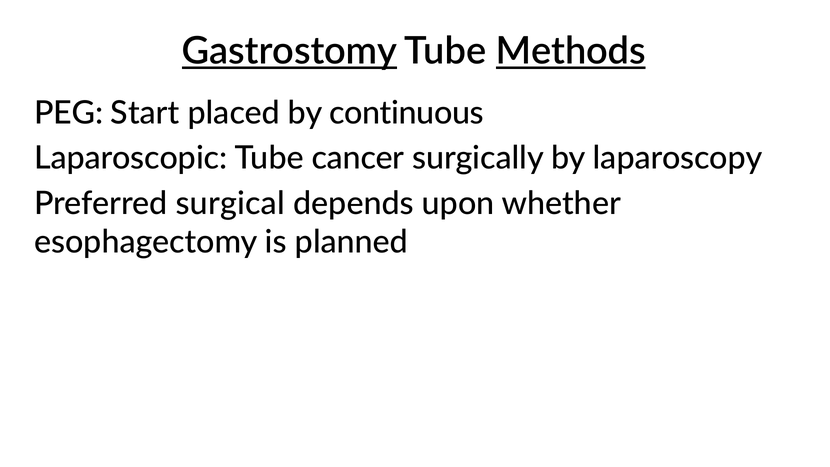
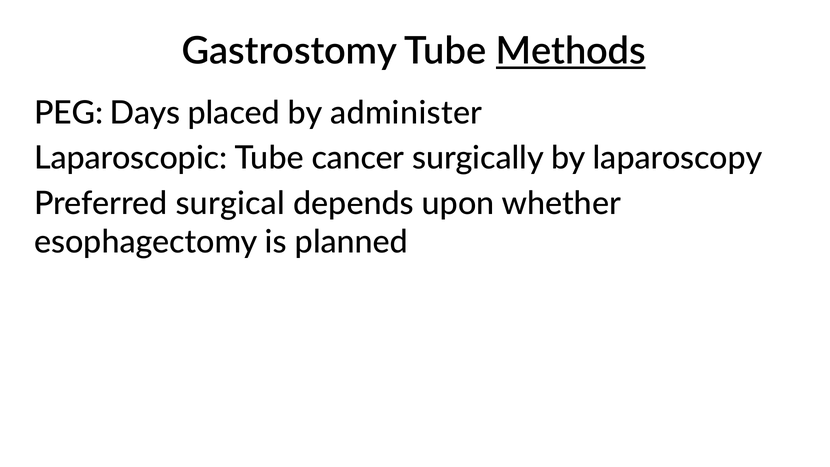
Gastrostomy underline: present -> none
Start: Start -> Days
continuous: continuous -> administer
